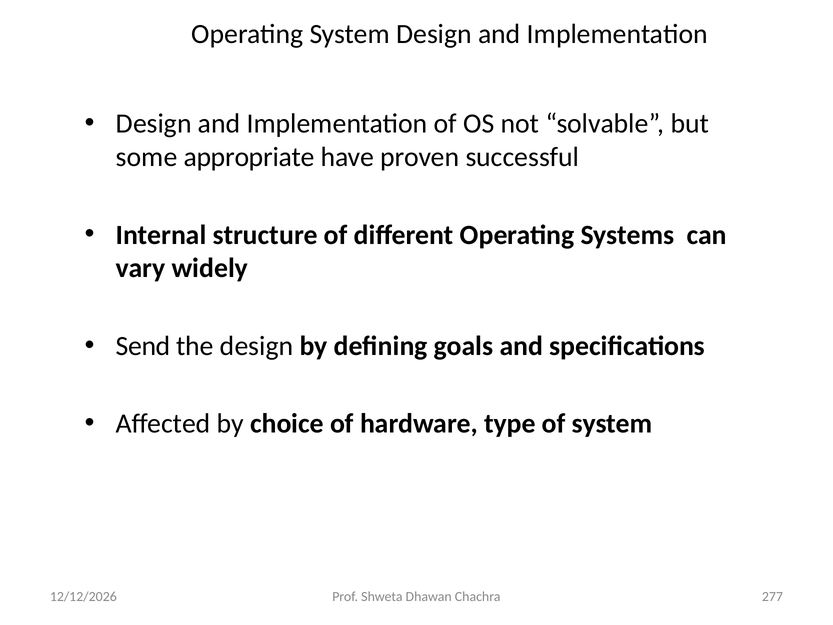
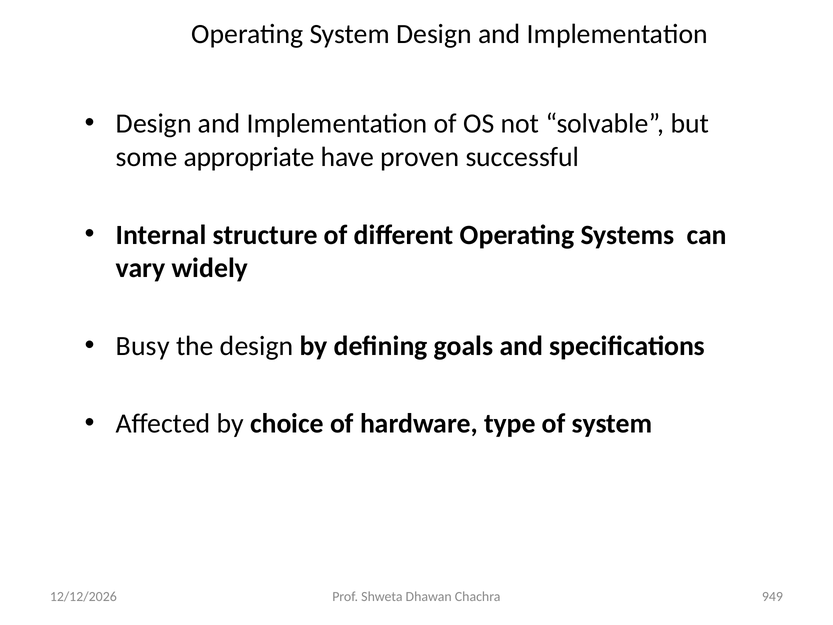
Send: Send -> Busy
277: 277 -> 949
